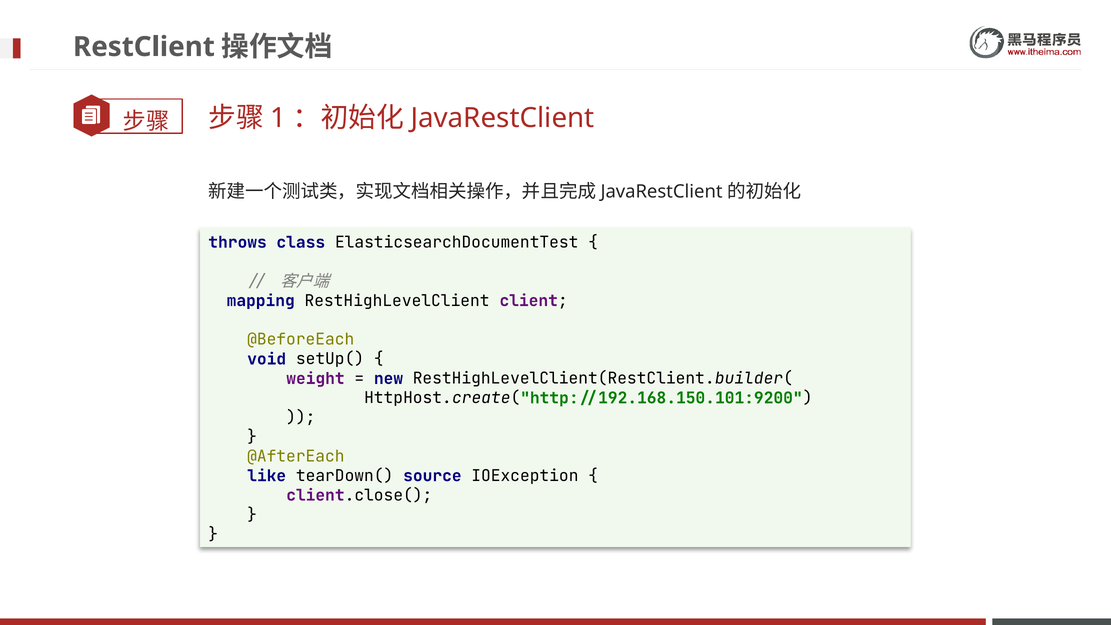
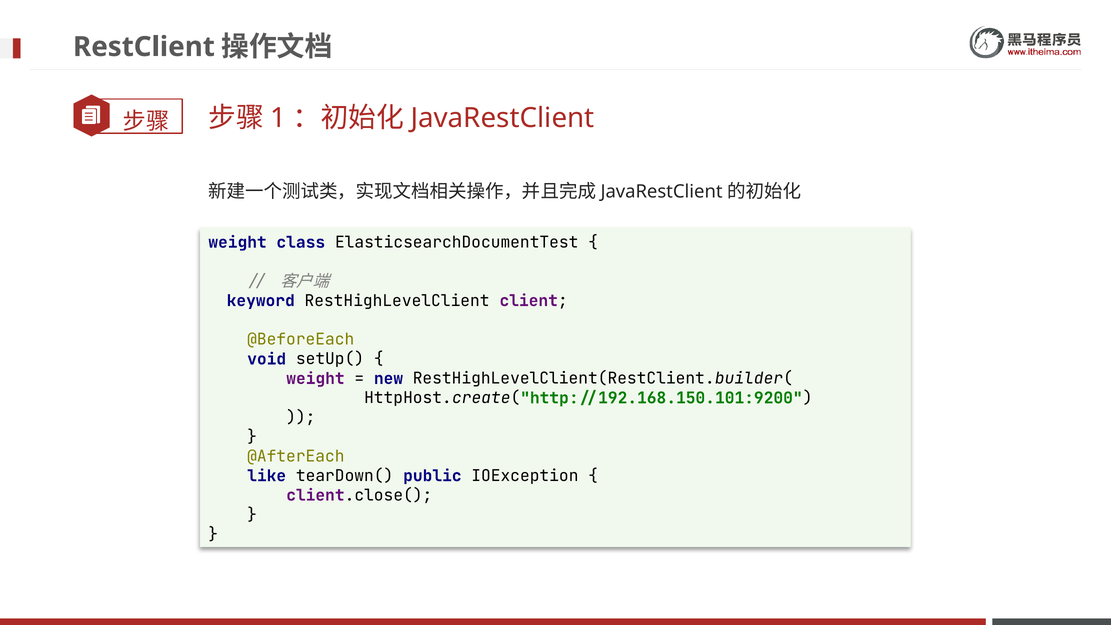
throws at (238, 242): throws -> weight
mapping: mapping -> keyword
source: source -> public
